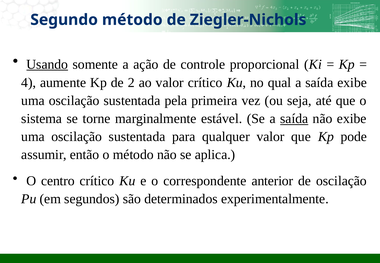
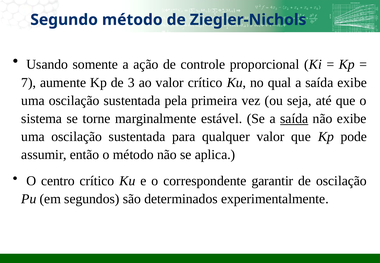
Usando underline: present -> none
4: 4 -> 7
2: 2 -> 3
anterior: anterior -> garantir
